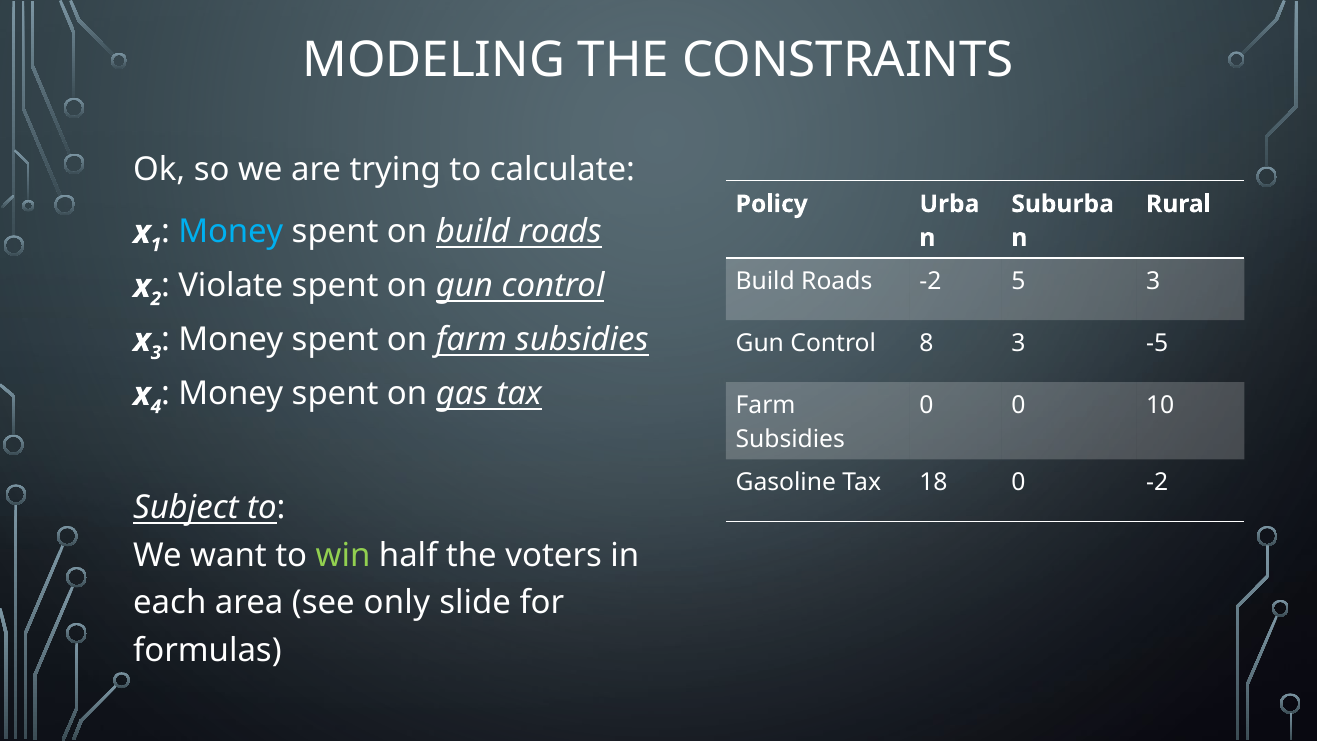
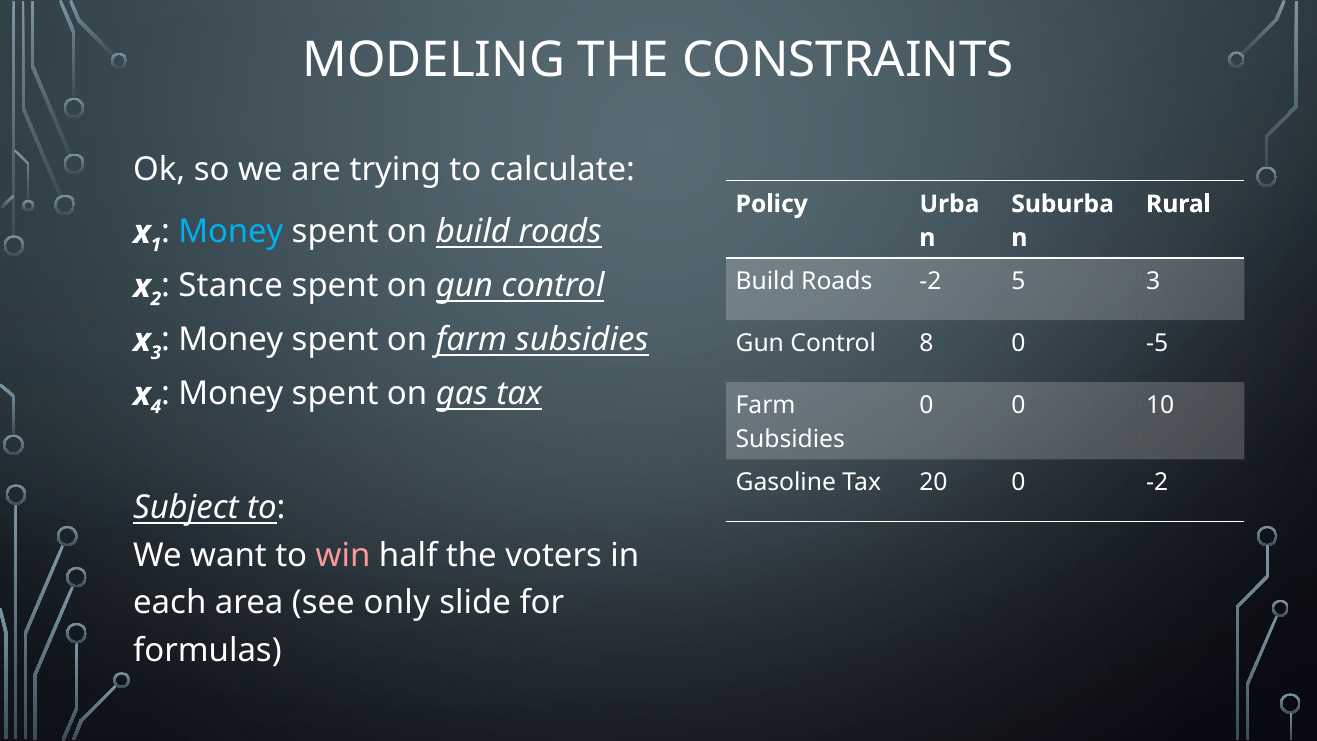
Violate: Violate -> Stance
8 3: 3 -> 0
18: 18 -> 20
win colour: light green -> pink
